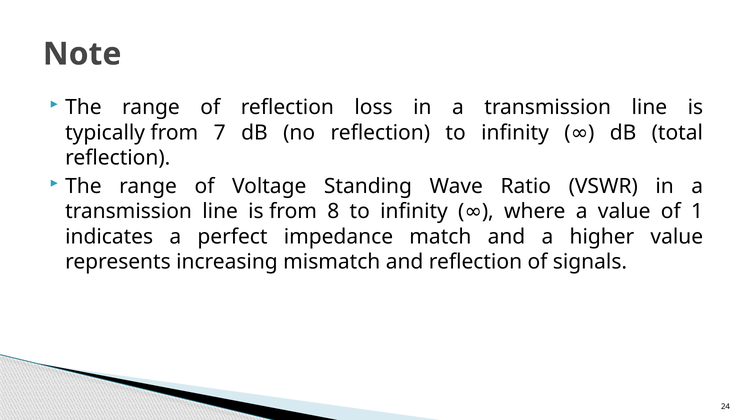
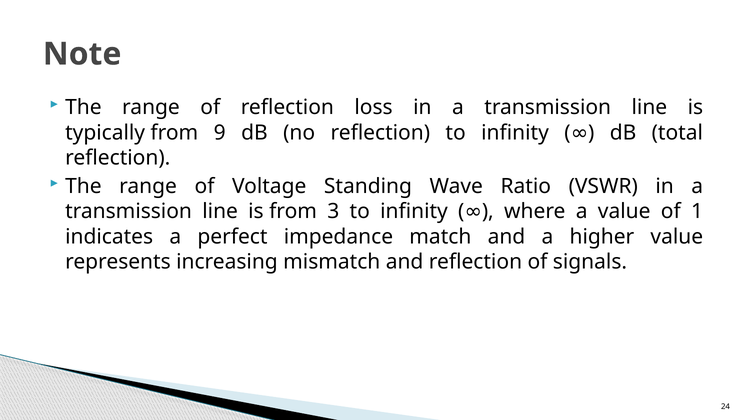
7: 7 -> 9
8: 8 -> 3
